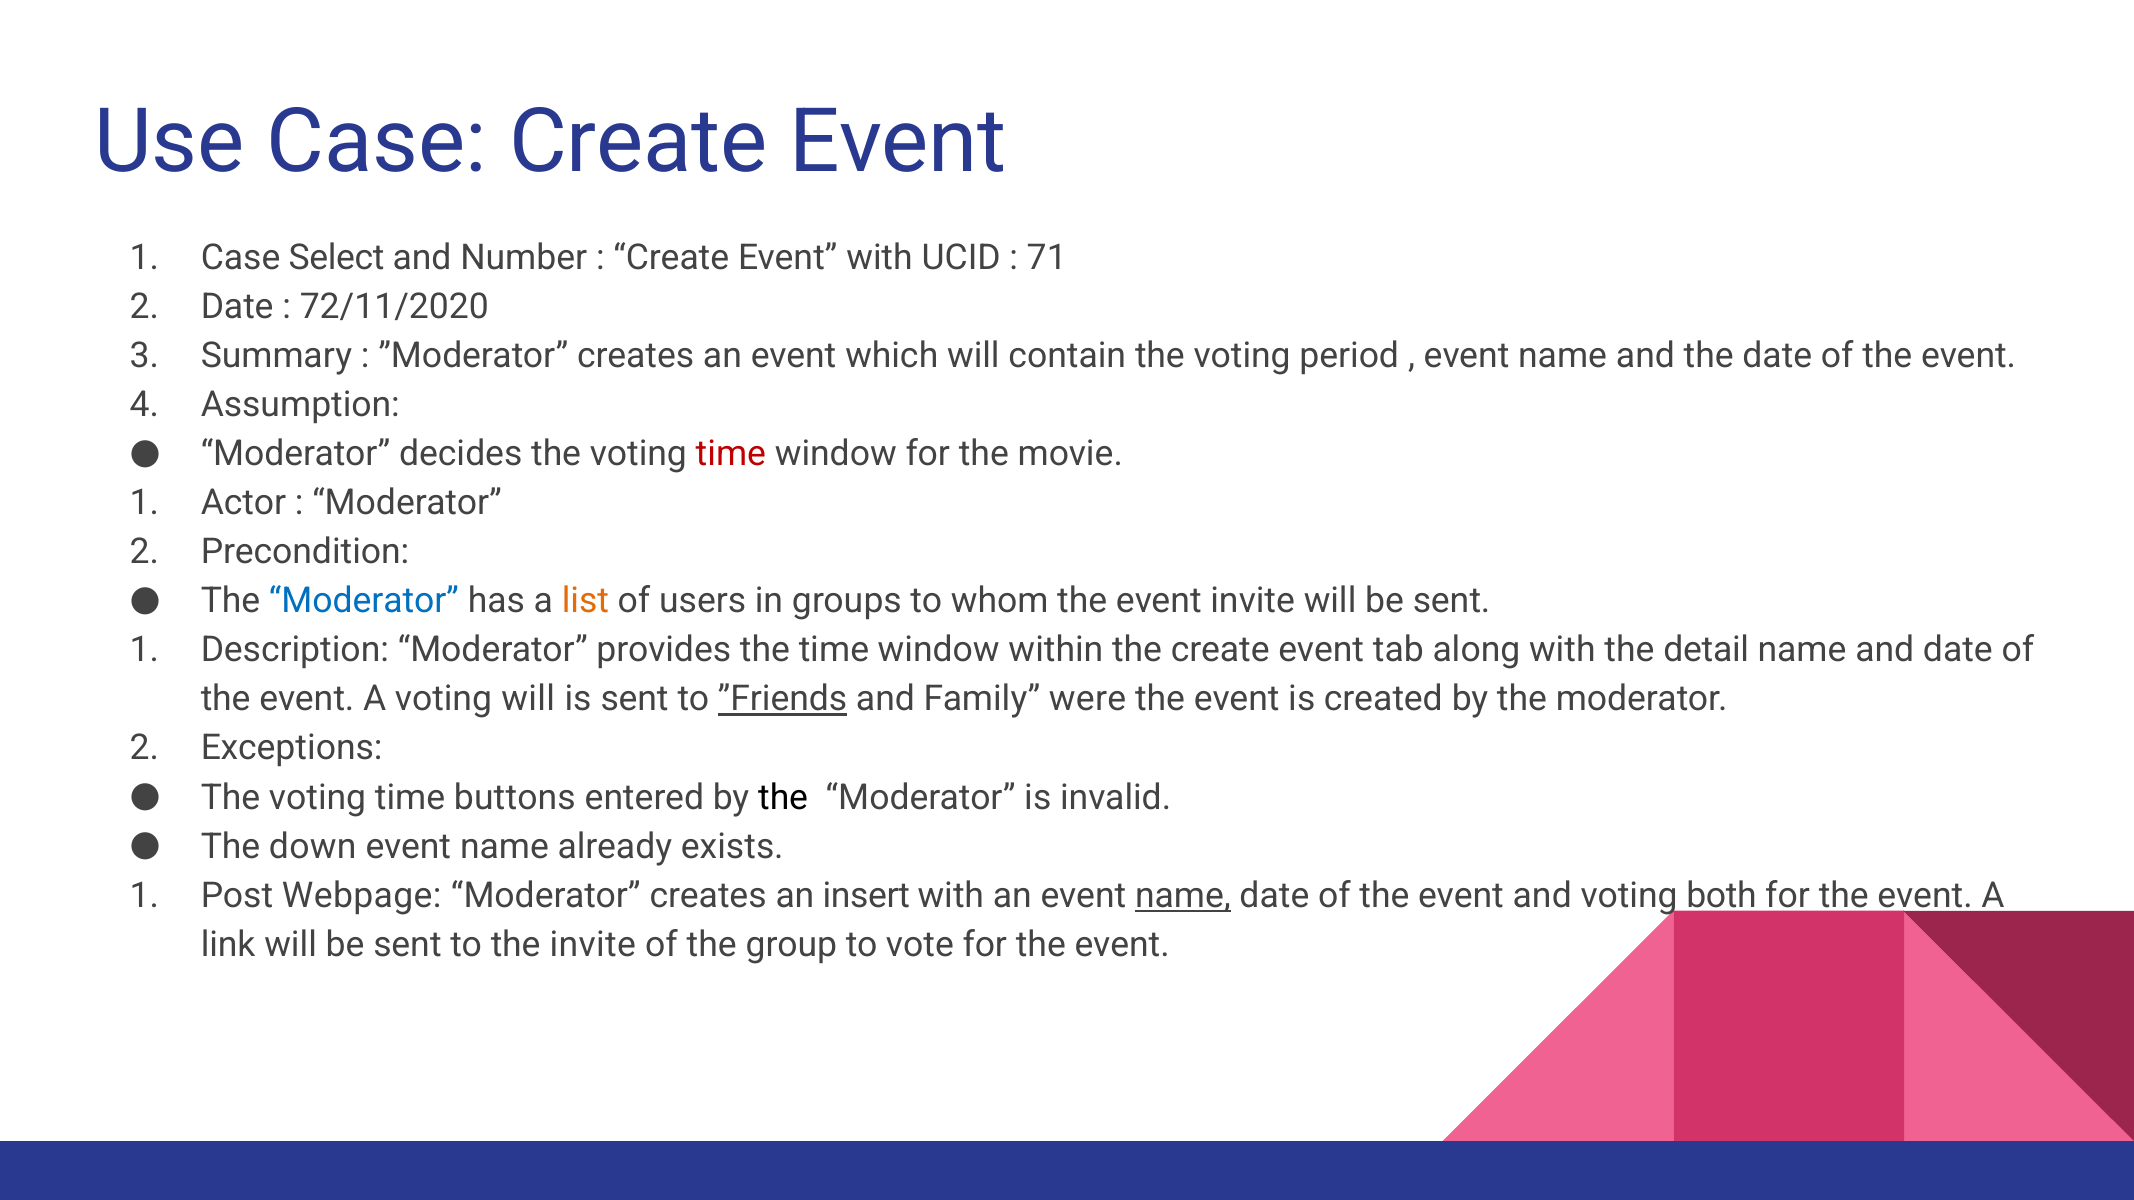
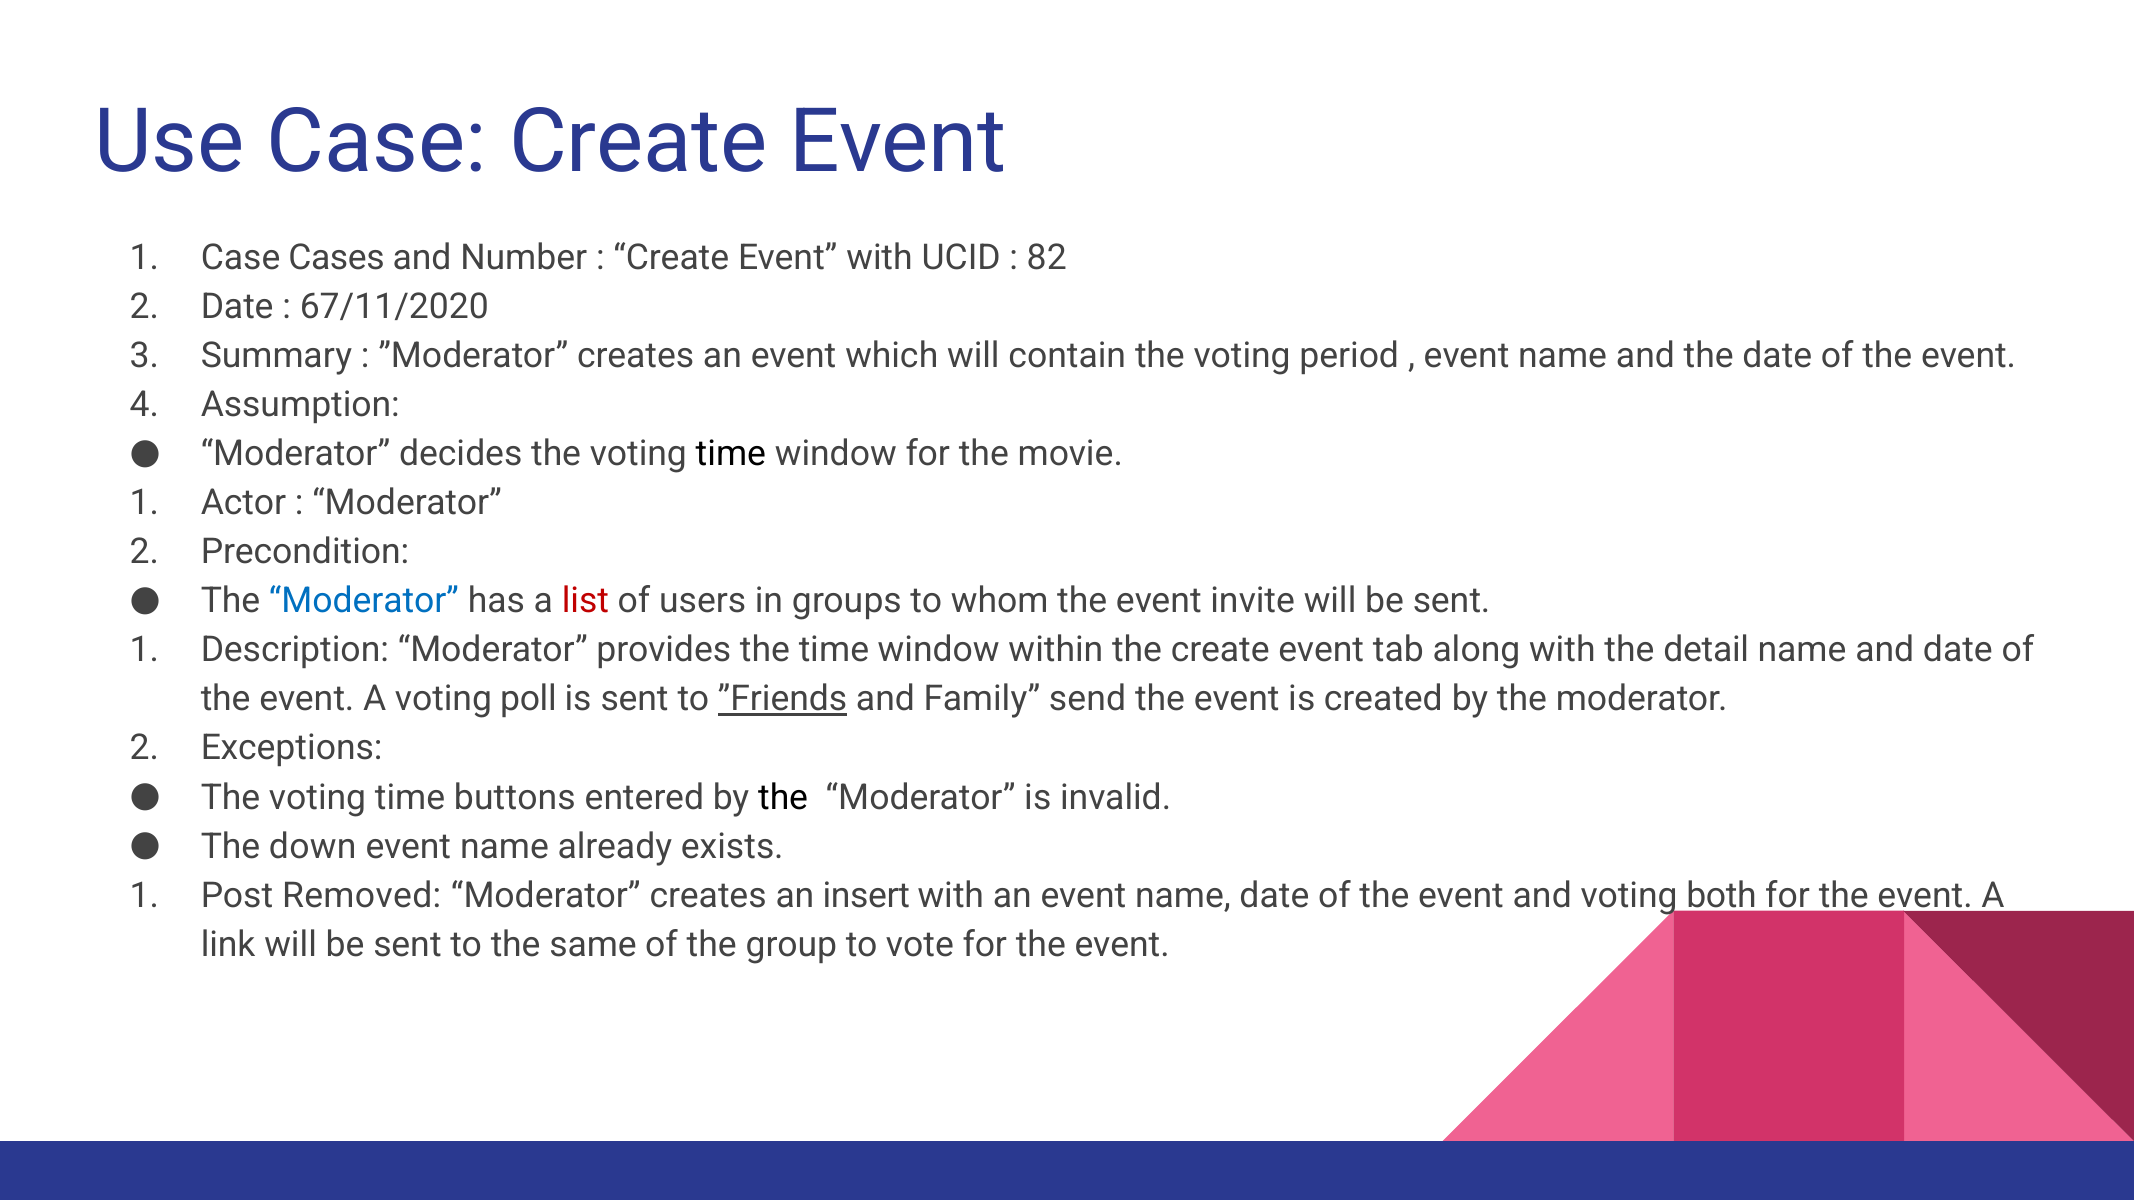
Select: Select -> Cases
71: 71 -> 82
72/11/2020: 72/11/2020 -> 67/11/2020
time at (731, 454) colour: red -> black
list colour: orange -> red
voting will: will -> poll
were: were -> send
Webpage: Webpage -> Removed
name at (1183, 896) underline: present -> none
the invite: invite -> same
